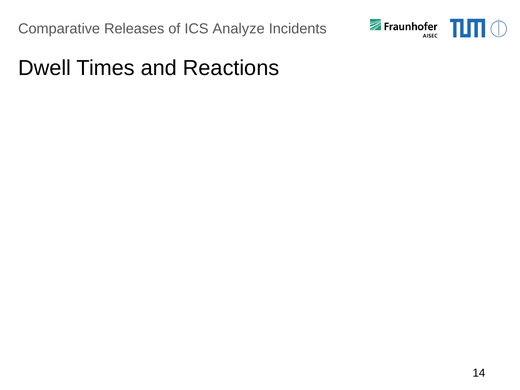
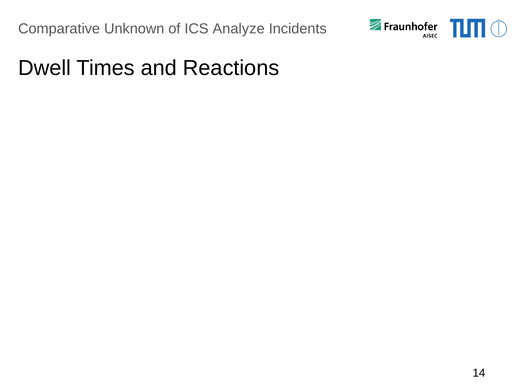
Releases: Releases -> Unknown
